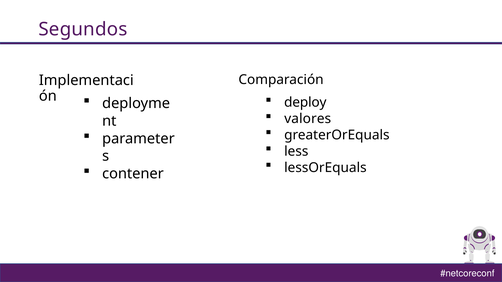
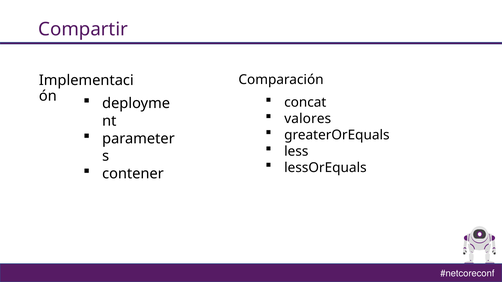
Segundos: Segundos -> Compartir
deploy: deploy -> concat
